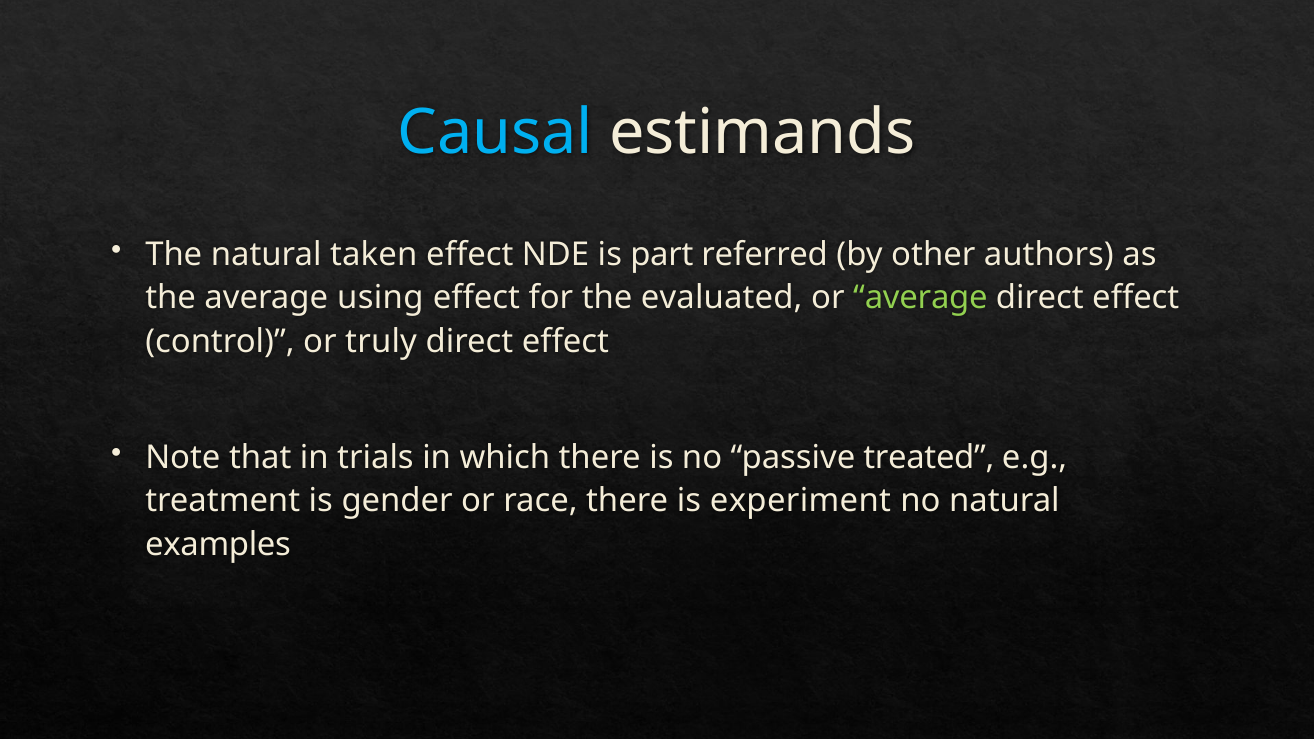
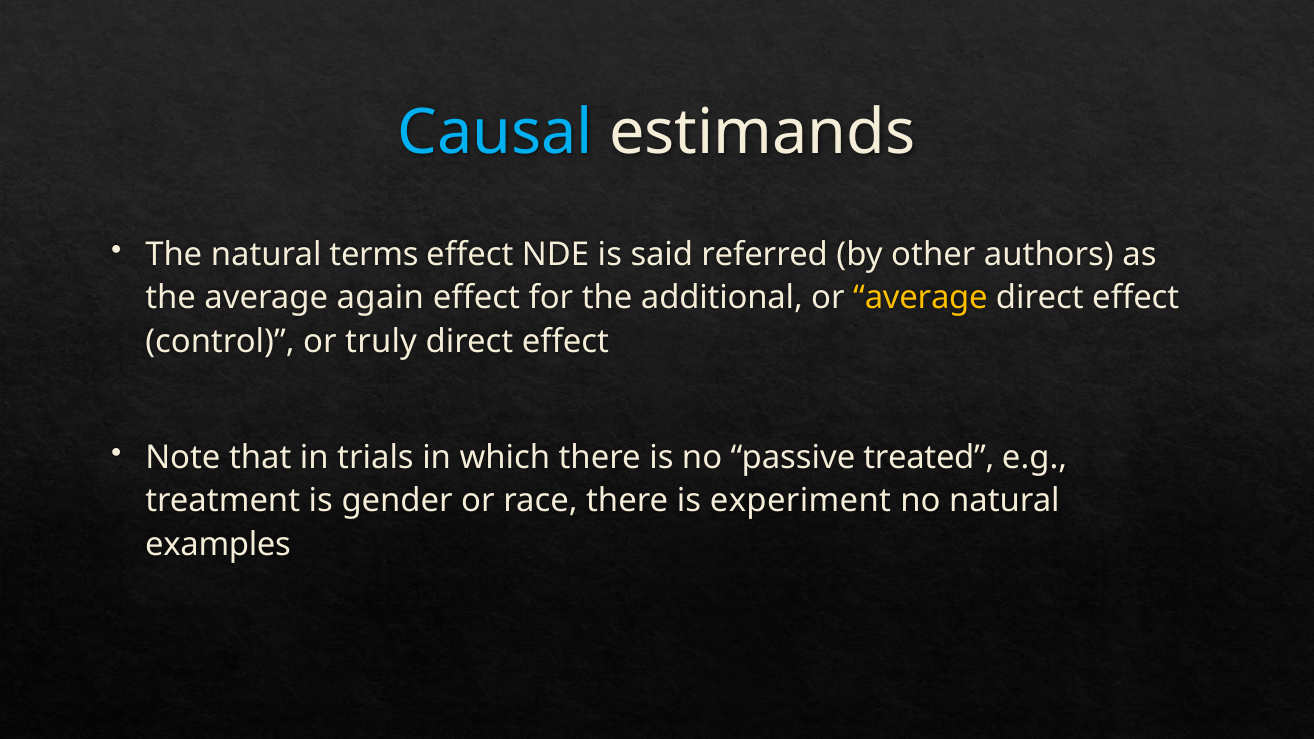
taken: taken -> terms
part: part -> said
using: using -> again
evaluated: evaluated -> additional
average at (920, 298) colour: light green -> yellow
